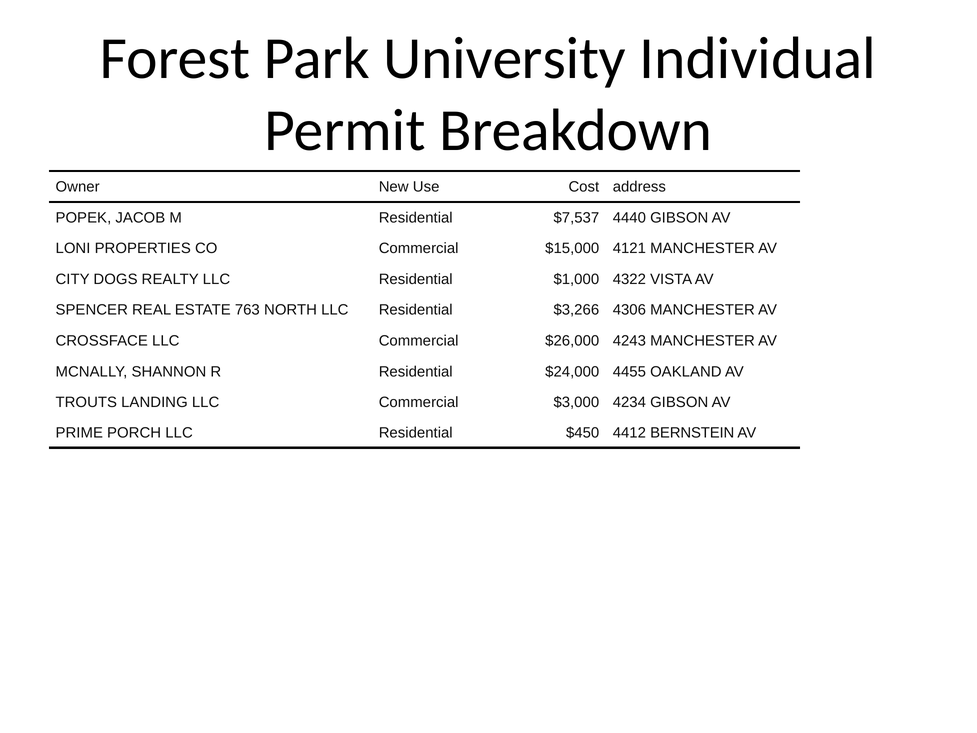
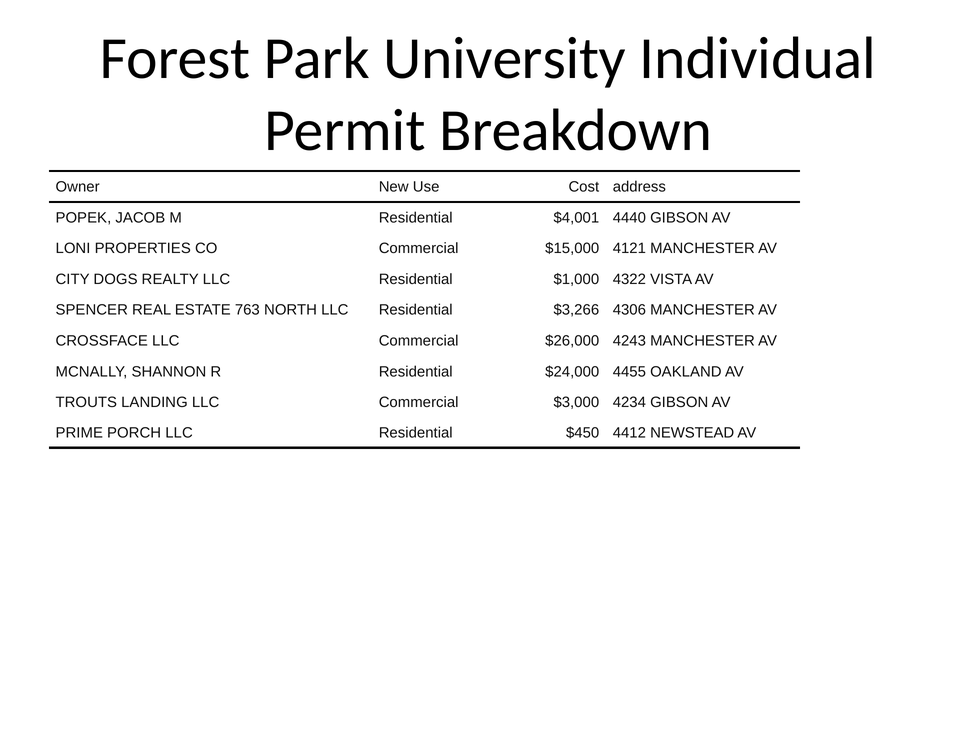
$7,537: $7,537 -> $4,001
BERNSTEIN: BERNSTEIN -> NEWSTEAD
